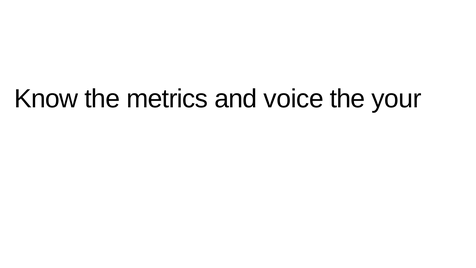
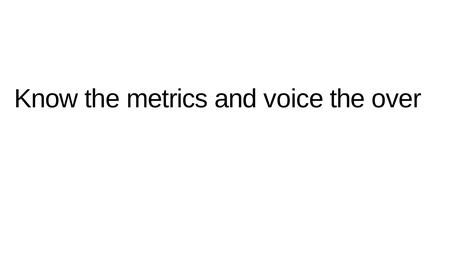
your: your -> over
